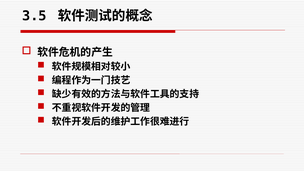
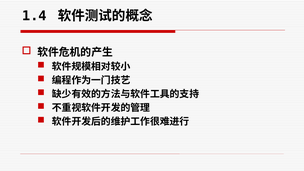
3.5: 3.5 -> 1.4
